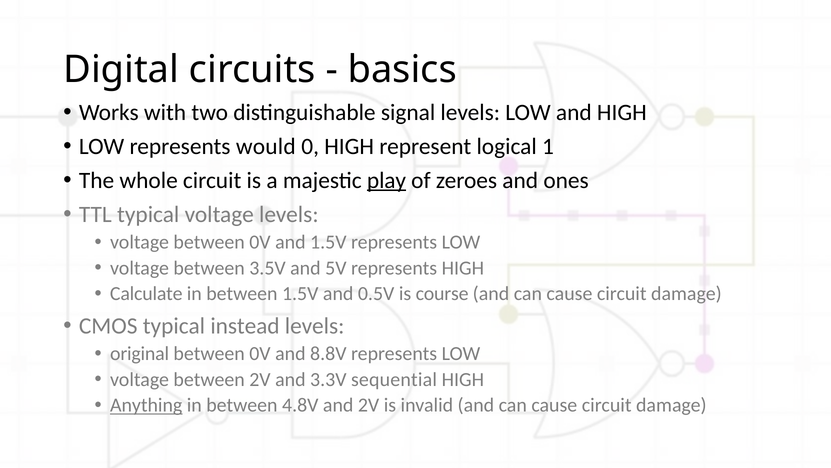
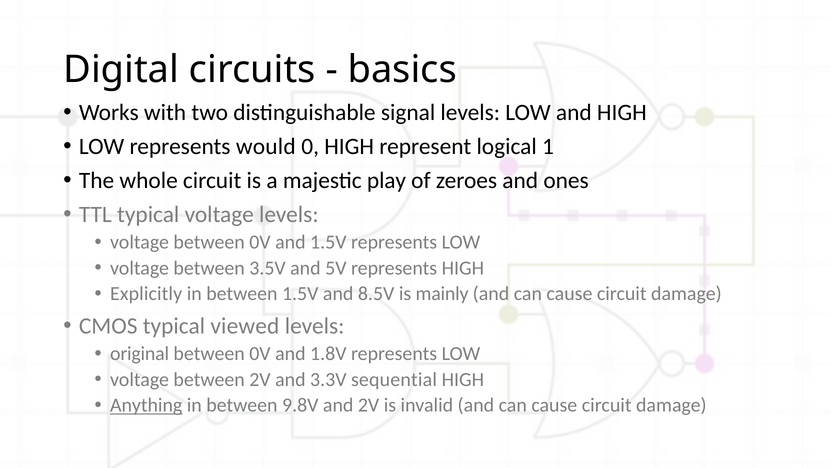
play underline: present -> none
Calculate: Calculate -> Explicitly
0.5V: 0.5V -> 8.5V
course: course -> mainly
instead: instead -> viewed
8.8V: 8.8V -> 1.8V
4.8V: 4.8V -> 9.8V
